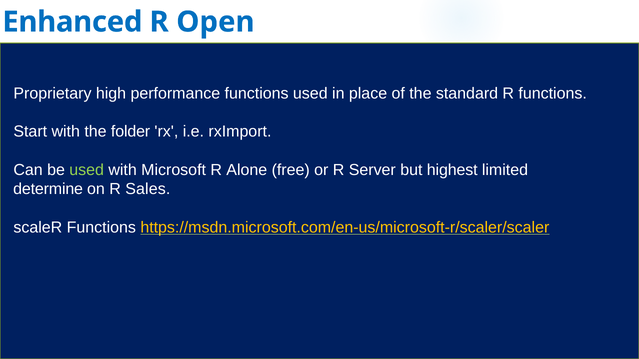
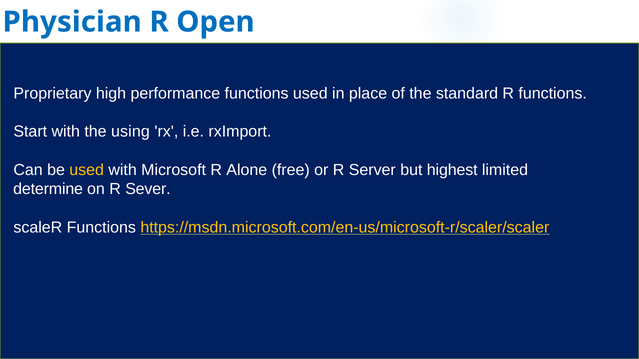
Enhanced: Enhanced -> Physician
folder: folder -> using
used at (87, 170) colour: light green -> yellow
Sales: Sales -> Sever
